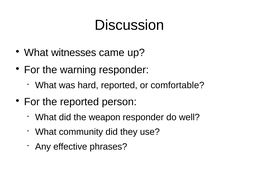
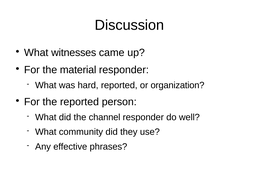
warning: warning -> material
comfortable: comfortable -> organization
weapon: weapon -> channel
